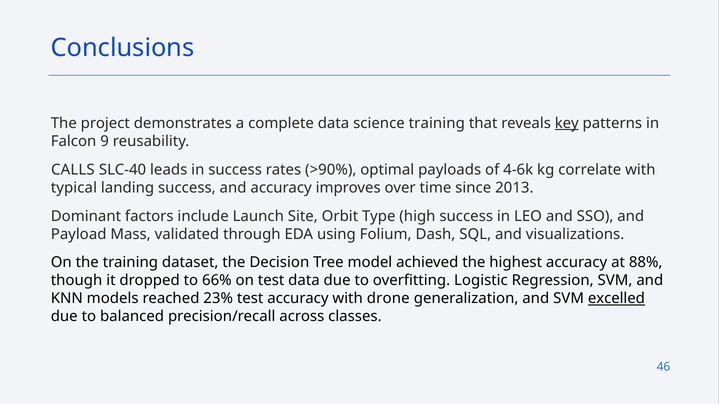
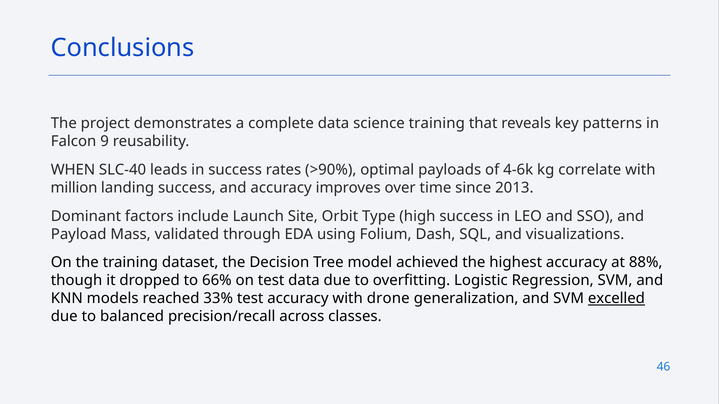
key underline: present -> none
CALLS: CALLS -> WHEN
typical: typical -> million
23%: 23% -> 33%
